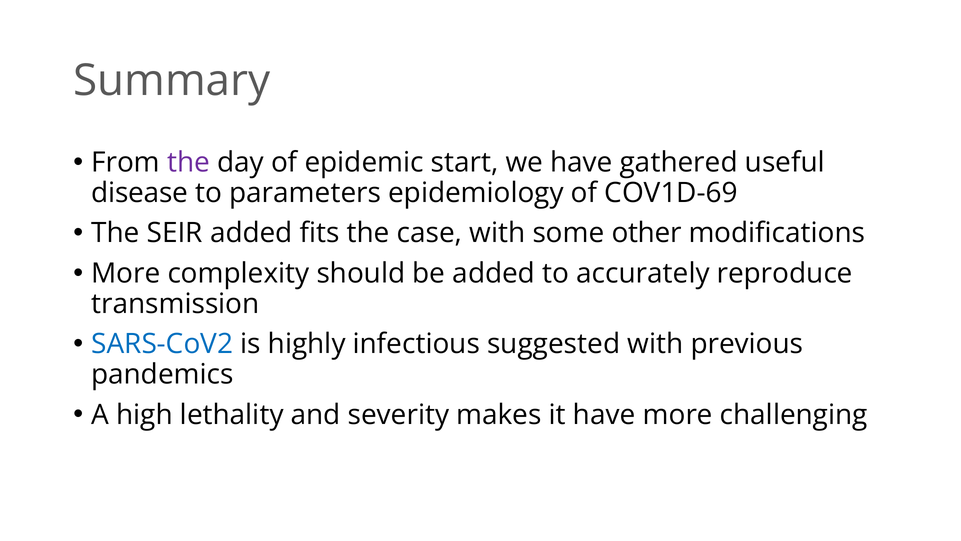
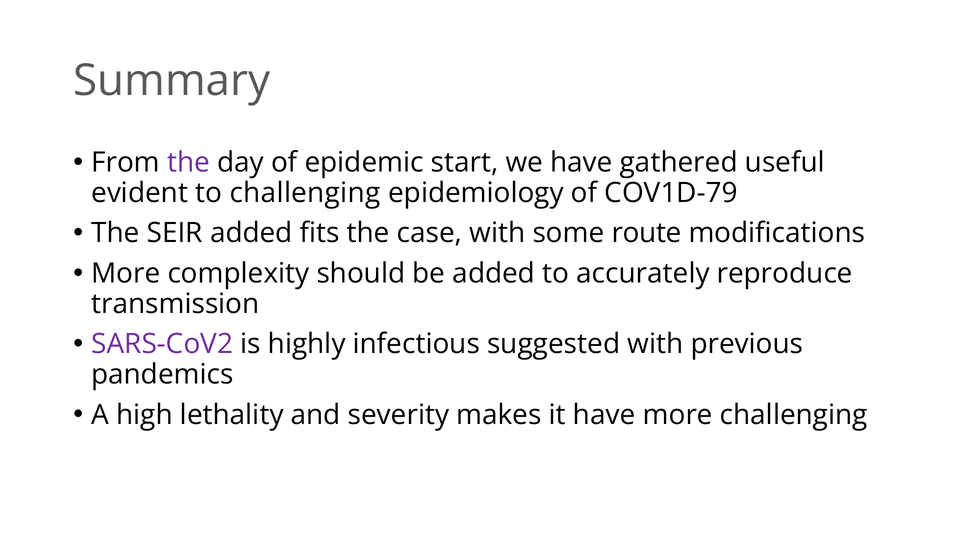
disease: disease -> evident
to parameters: parameters -> challenging
COV1D-69: COV1D-69 -> COV1D-79
other: other -> route
SARS-CoV2 colour: blue -> purple
